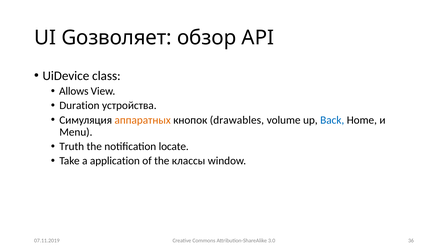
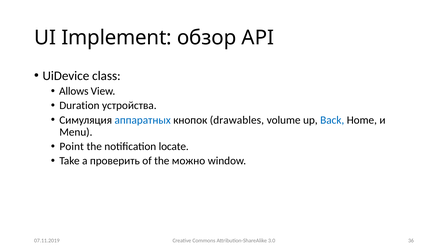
Gозволяет: Gозволяет -> Implement
аппаратных colour: orange -> blue
Truth: Truth -> Point
application: application -> проверить
классы: классы -> можно
